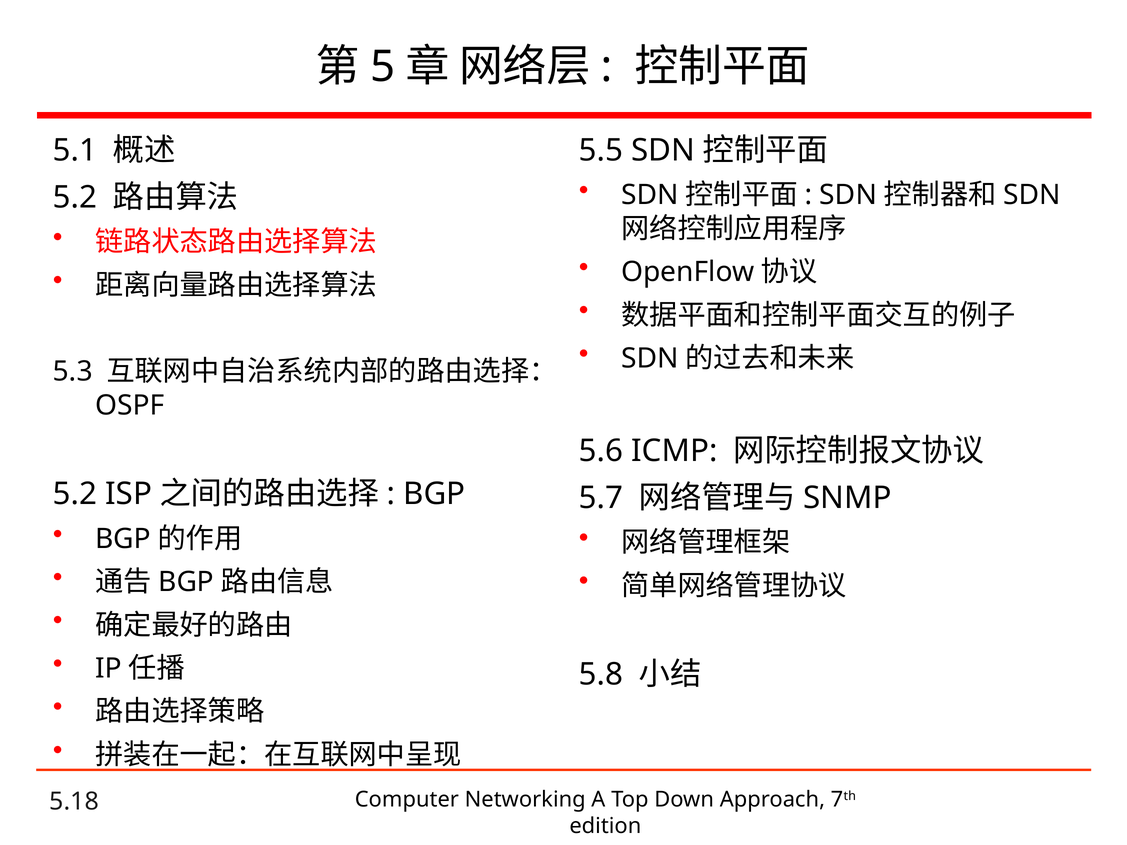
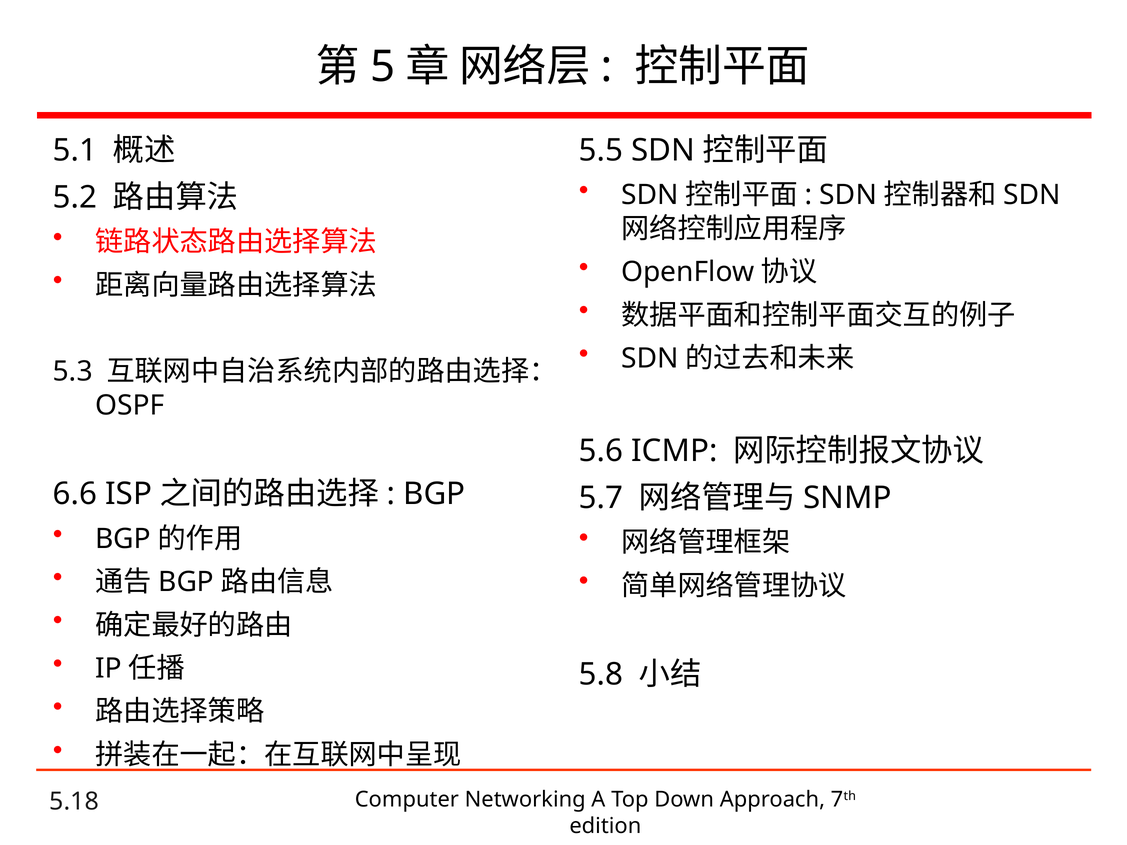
5.2 at (75, 494): 5.2 -> 6.6
